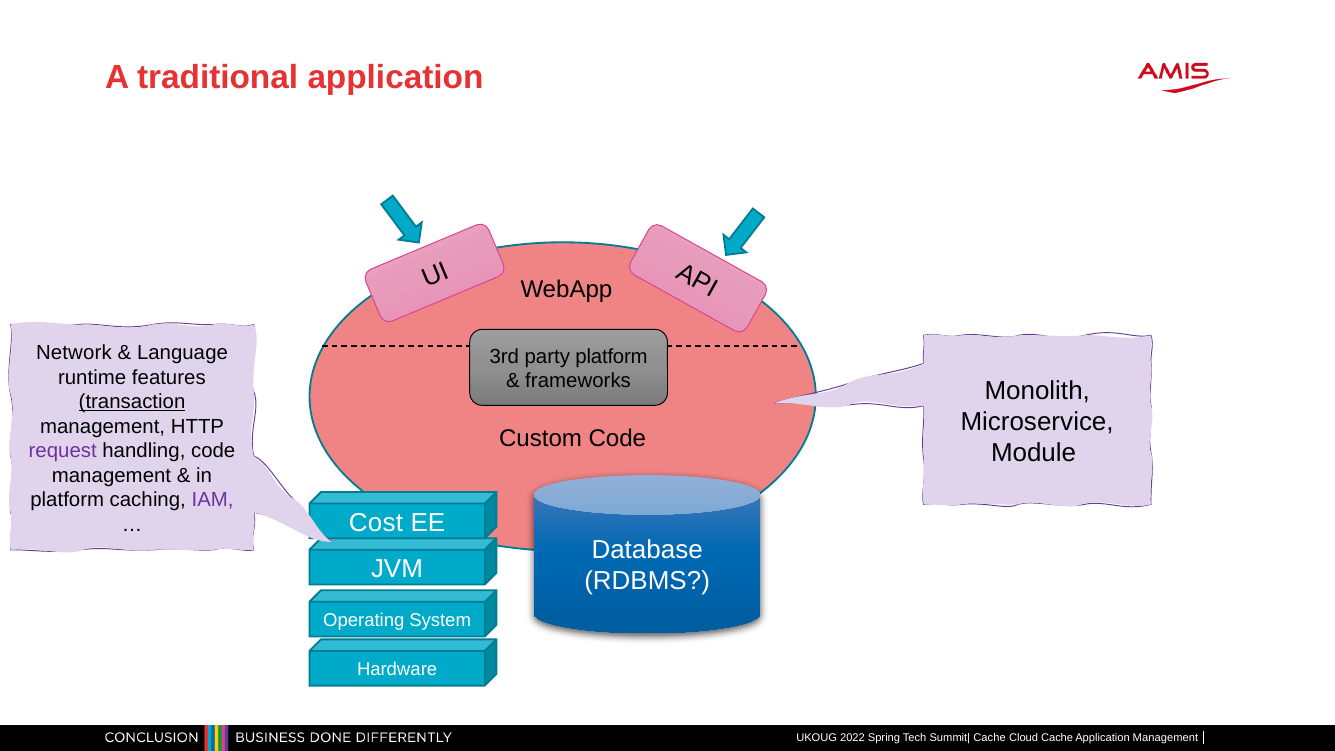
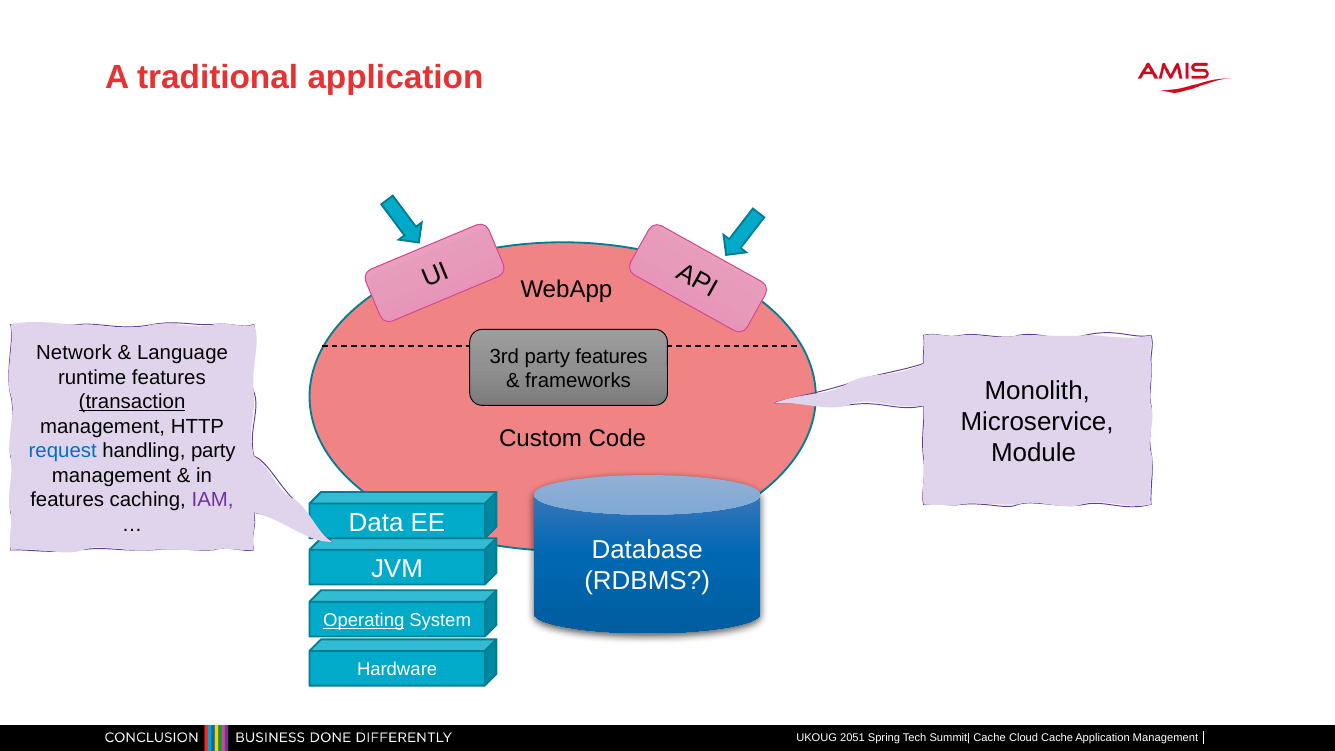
party platform: platform -> features
request colour: purple -> blue
handling code: code -> party
platform at (67, 500): platform -> features
Cost: Cost -> Data
Operating underline: none -> present
2022: 2022 -> 2051
